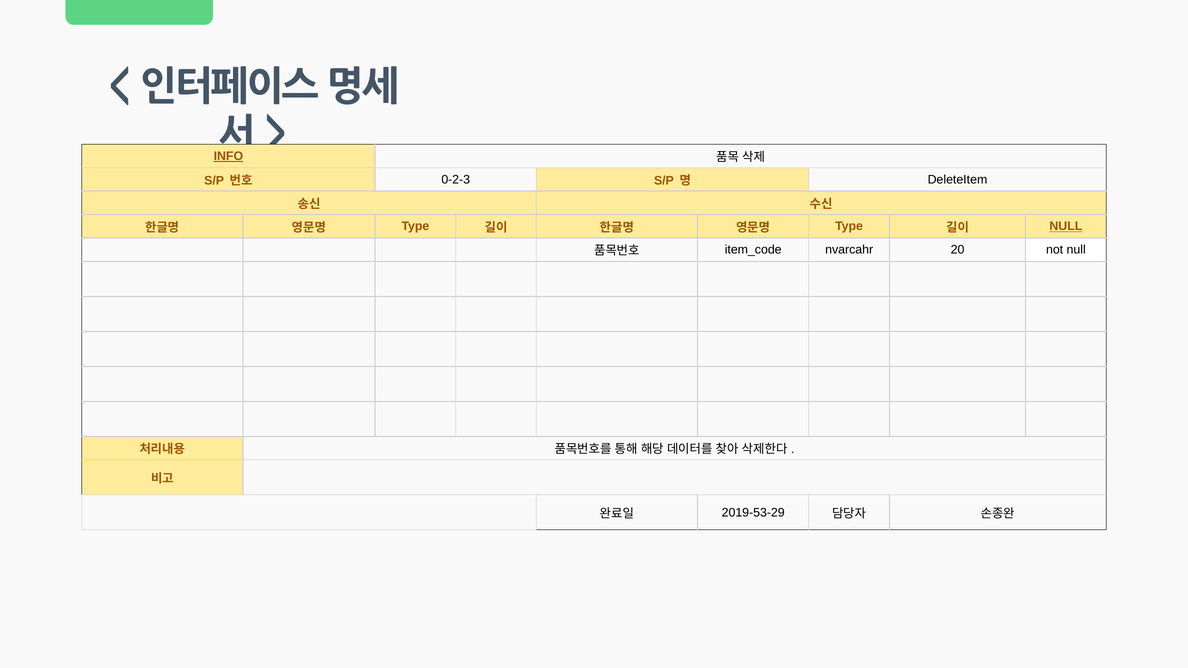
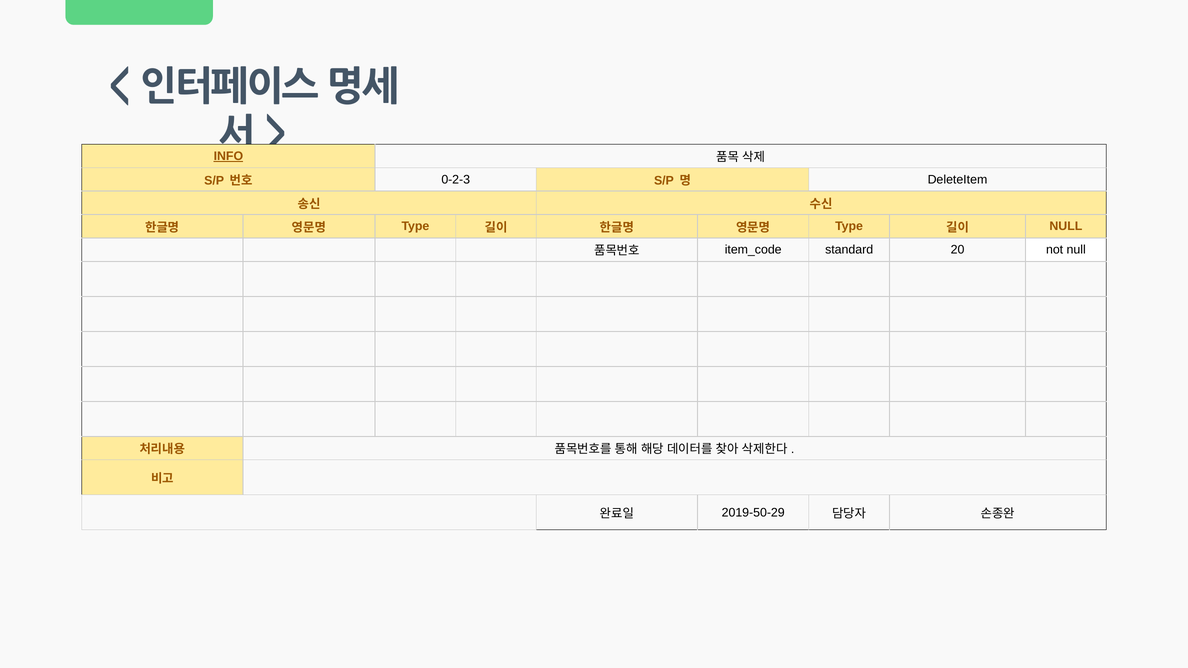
NULL at (1066, 226) underline: present -> none
nvarcahr: nvarcahr -> standard
2019-53-29: 2019-53-29 -> 2019-50-29
